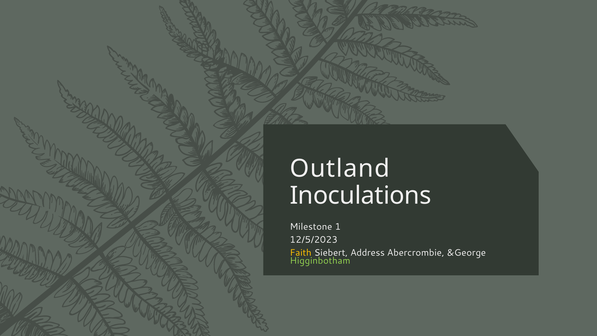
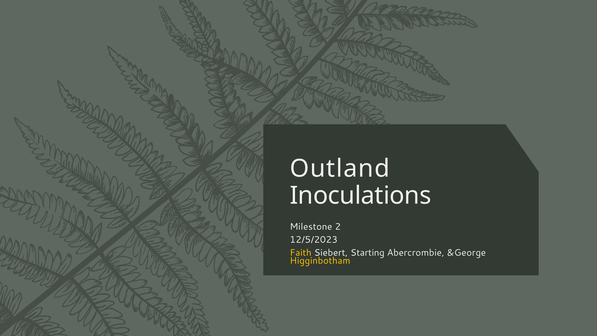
1: 1 -> 2
Address: Address -> Starting
Higginbotham colour: light green -> yellow
